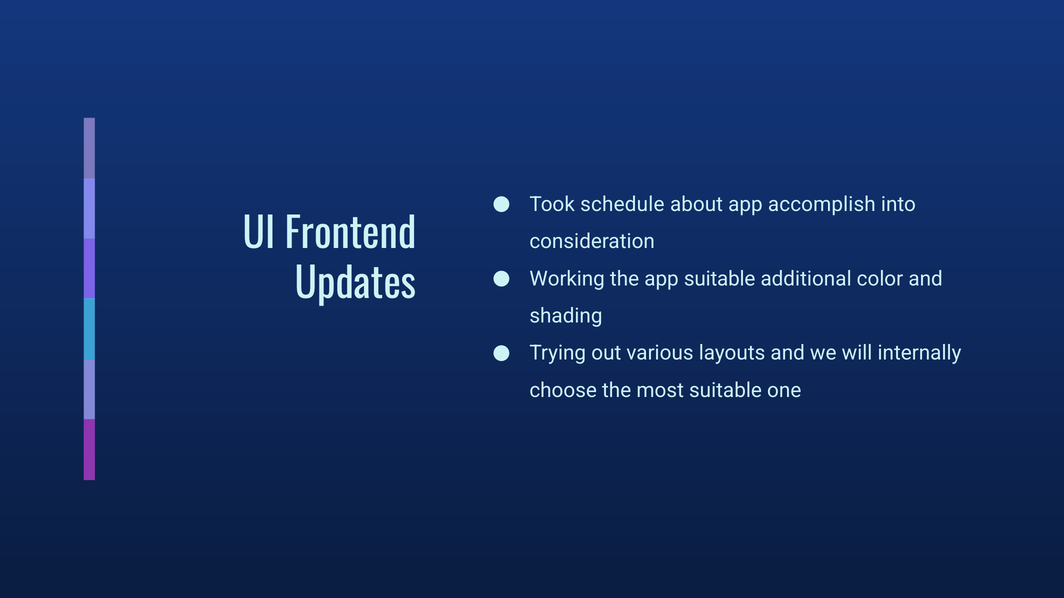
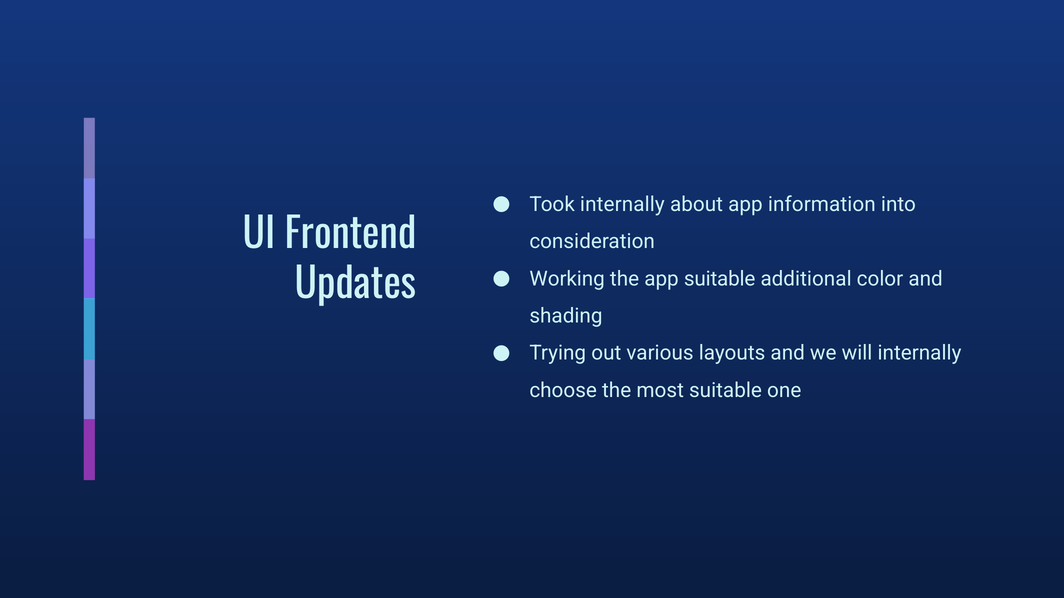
Took schedule: schedule -> internally
accomplish: accomplish -> information
